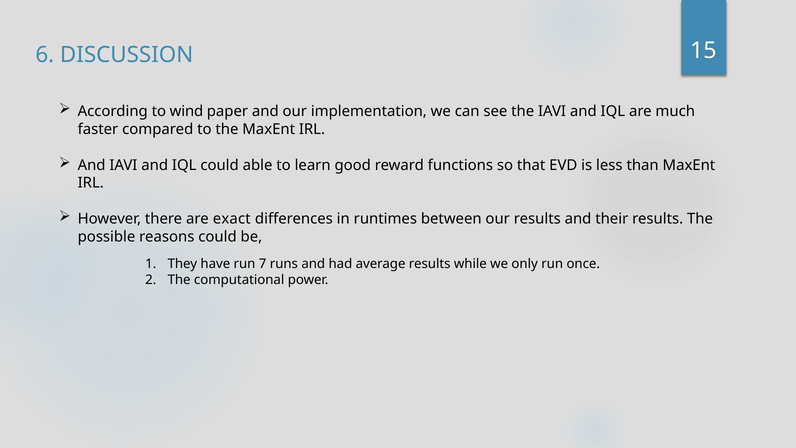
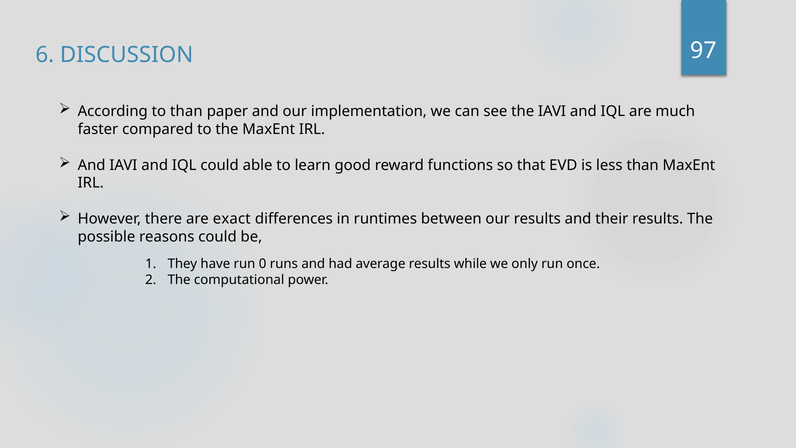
15: 15 -> 97
to wind: wind -> than
7: 7 -> 0
